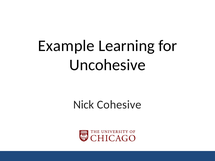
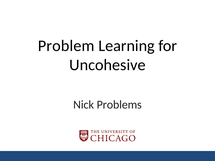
Example: Example -> Problem
Cohesive: Cohesive -> Problems
